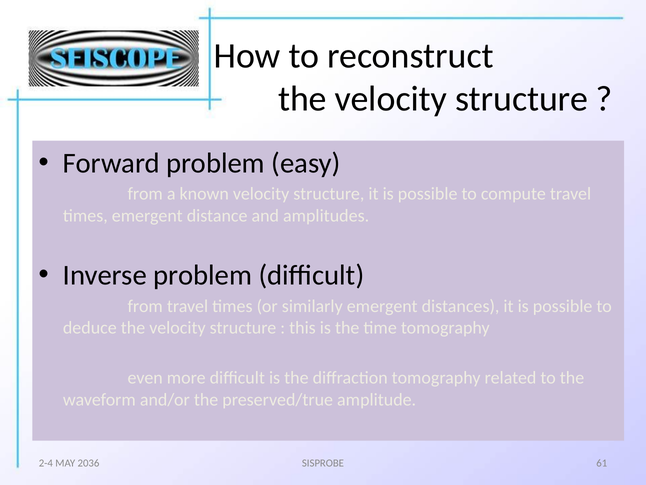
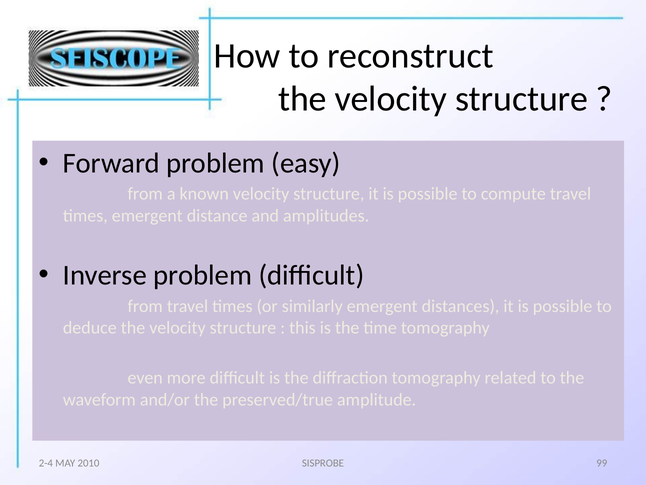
61: 61 -> 99
2036: 2036 -> 2010
